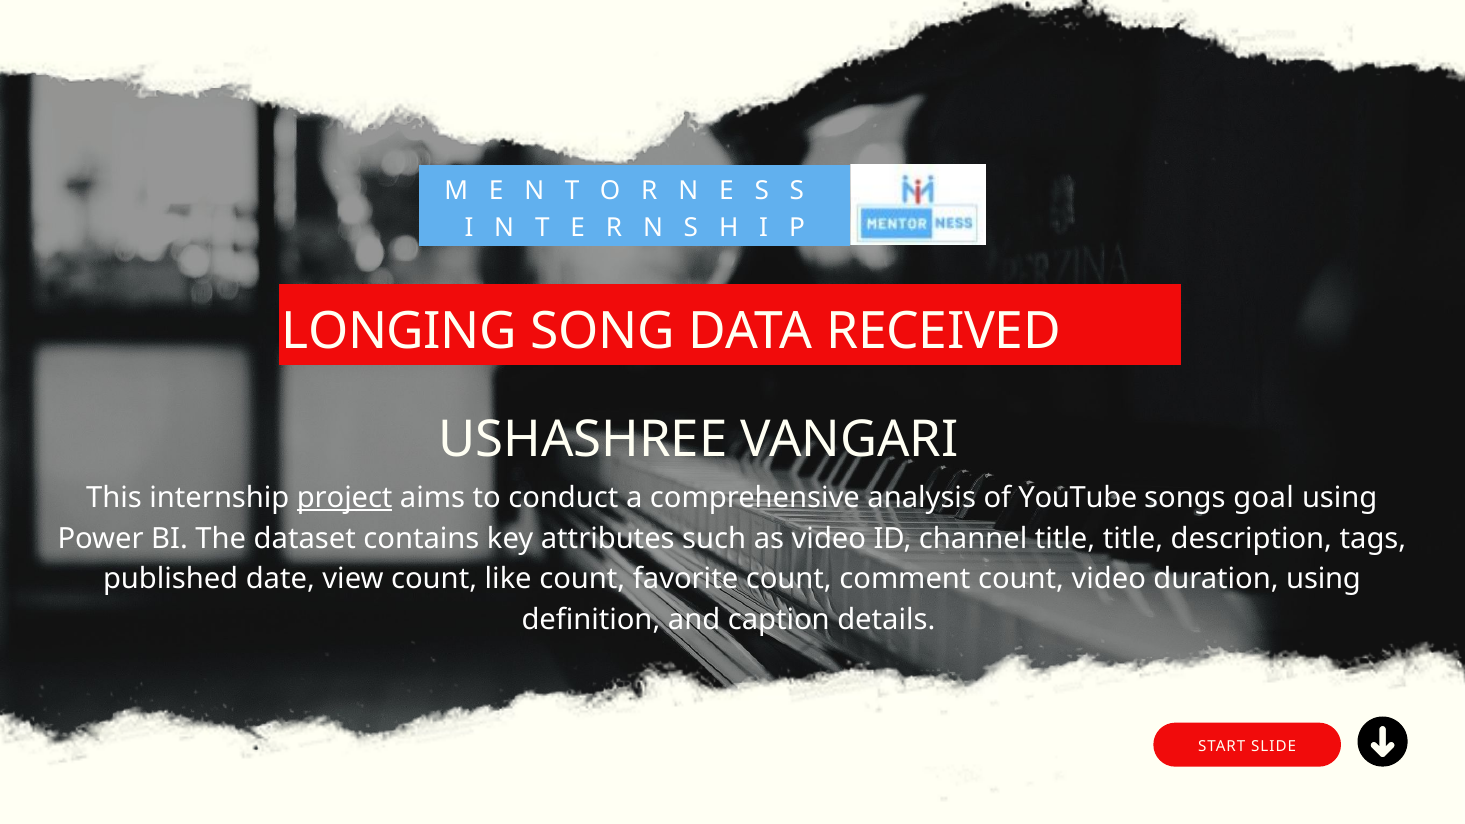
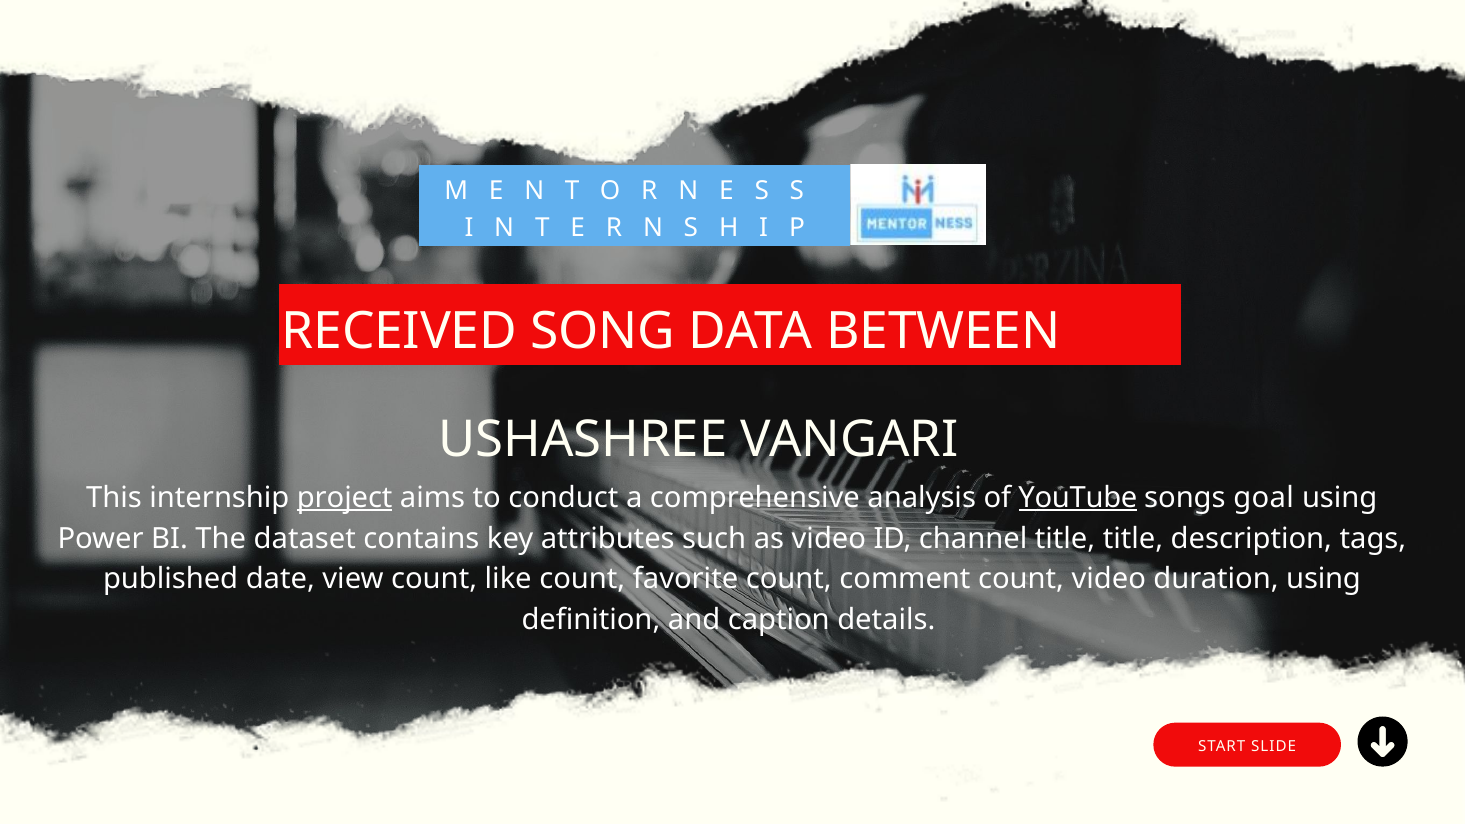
LONGING: LONGING -> RECEIVED
RECEIVED: RECEIVED -> BETWEEN
YouTube underline: none -> present
